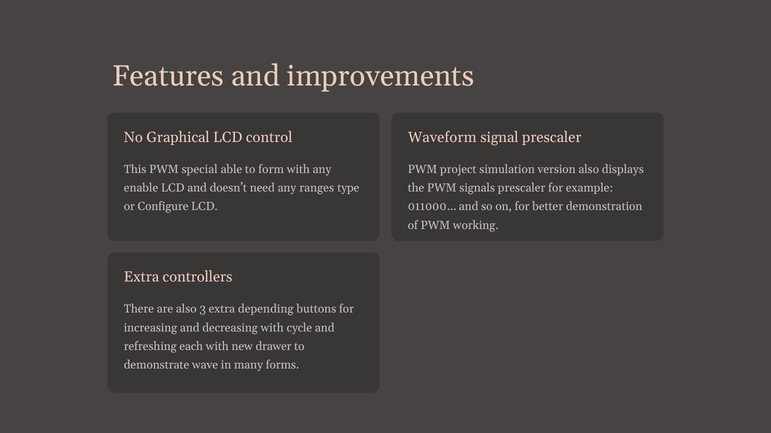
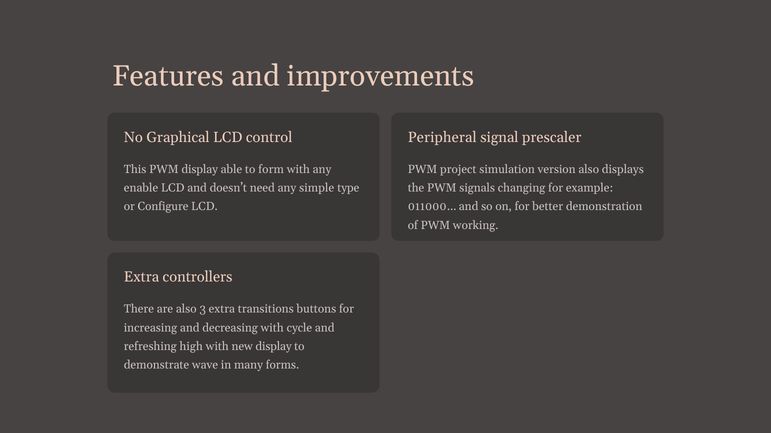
Waveform: Waveform -> Peripheral
PWM special: special -> display
ranges: ranges -> simple
signals prescaler: prescaler -> changing
depending: depending -> transitions
each: each -> high
new drawer: drawer -> display
